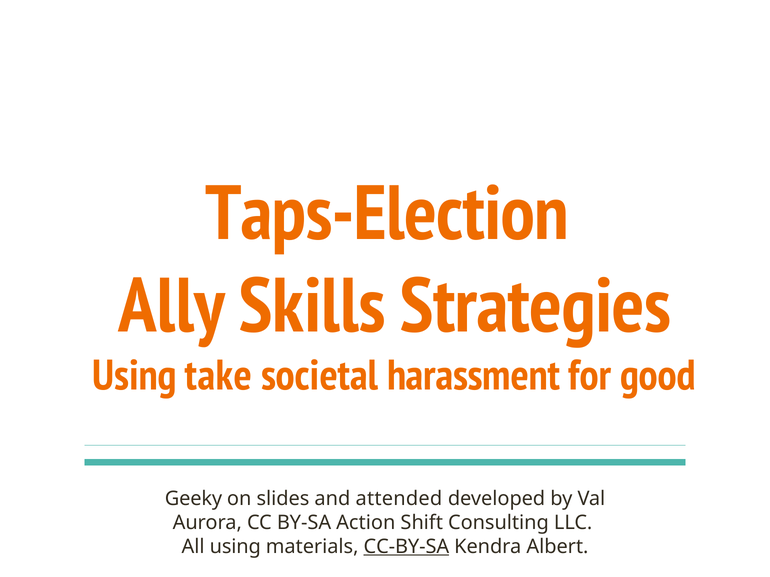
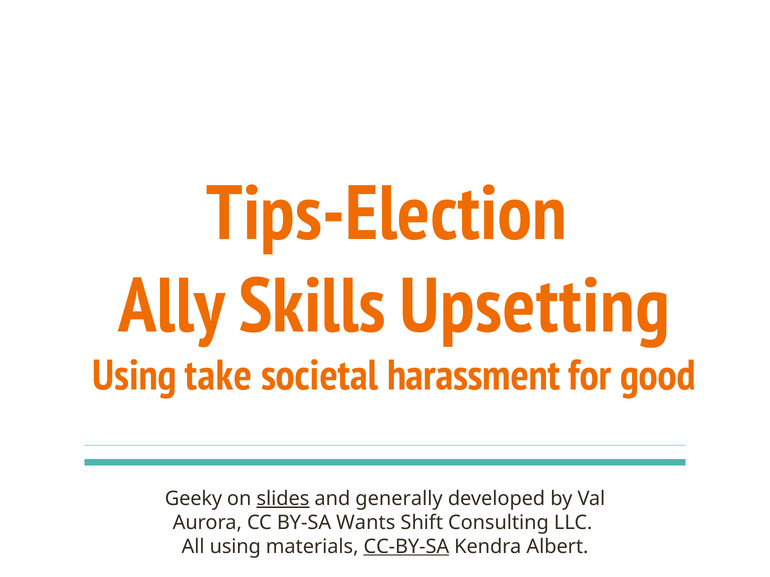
Taps-Election: Taps-Election -> Tips-Election
Strategies: Strategies -> Upsetting
slides underline: none -> present
attended: attended -> generally
Action: Action -> Wants
